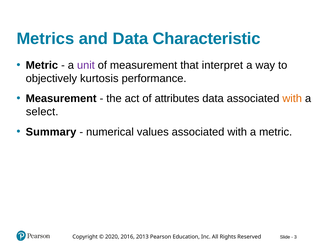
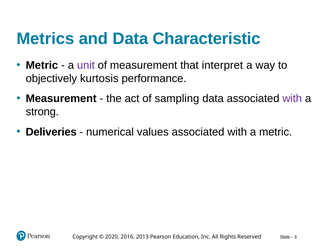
attributes: attributes -> sampling
with at (292, 98) colour: orange -> purple
select: select -> strong
Summary: Summary -> Deliveries
